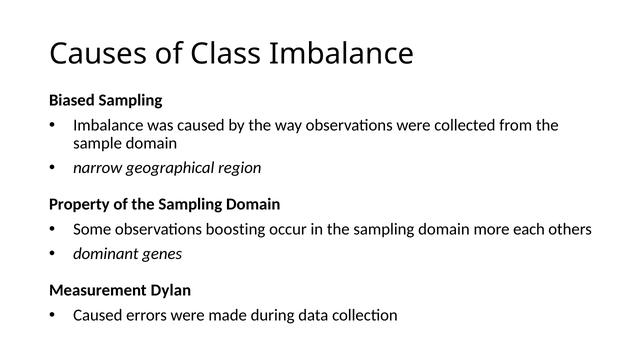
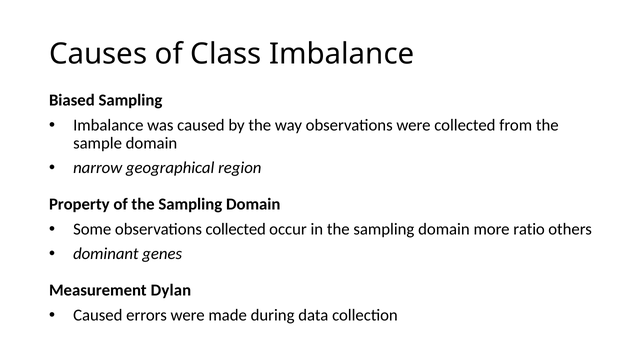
observations boosting: boosting -> collected
each: each -> ratio
